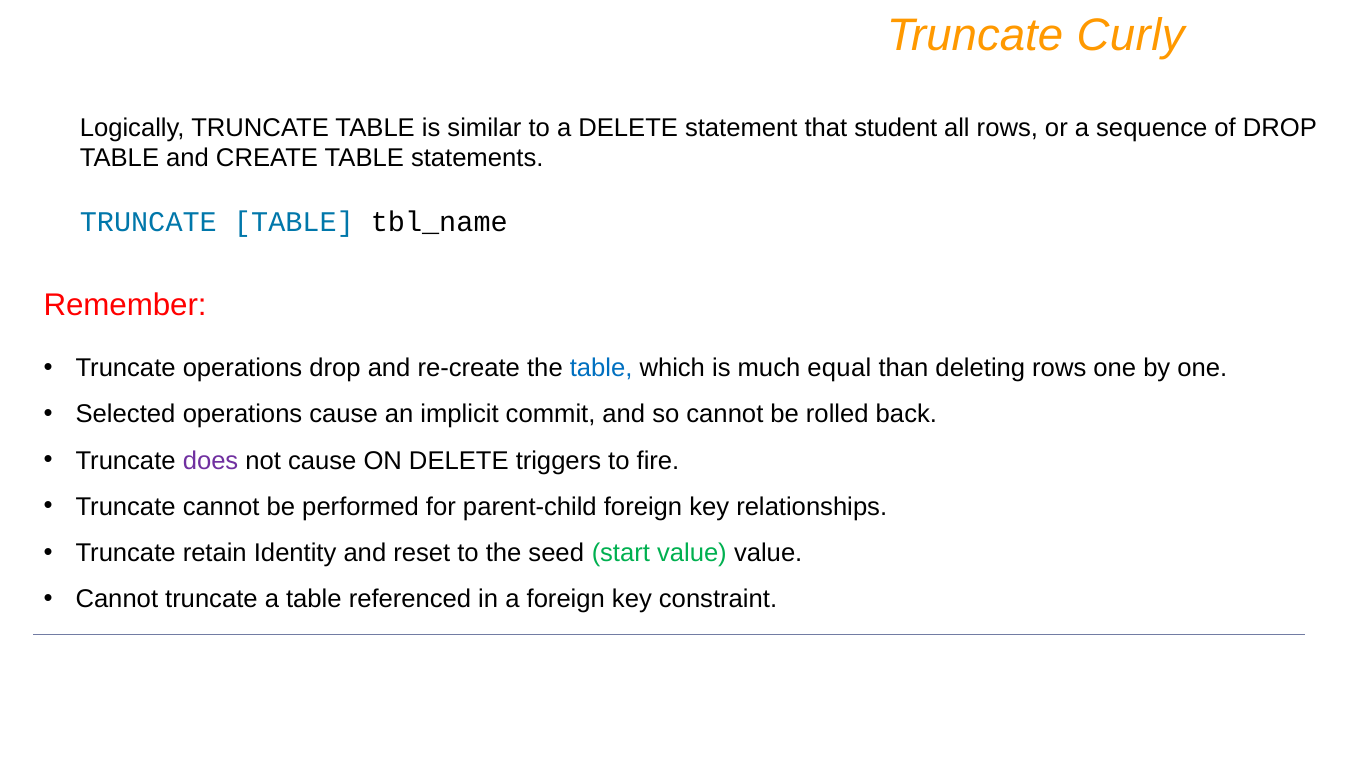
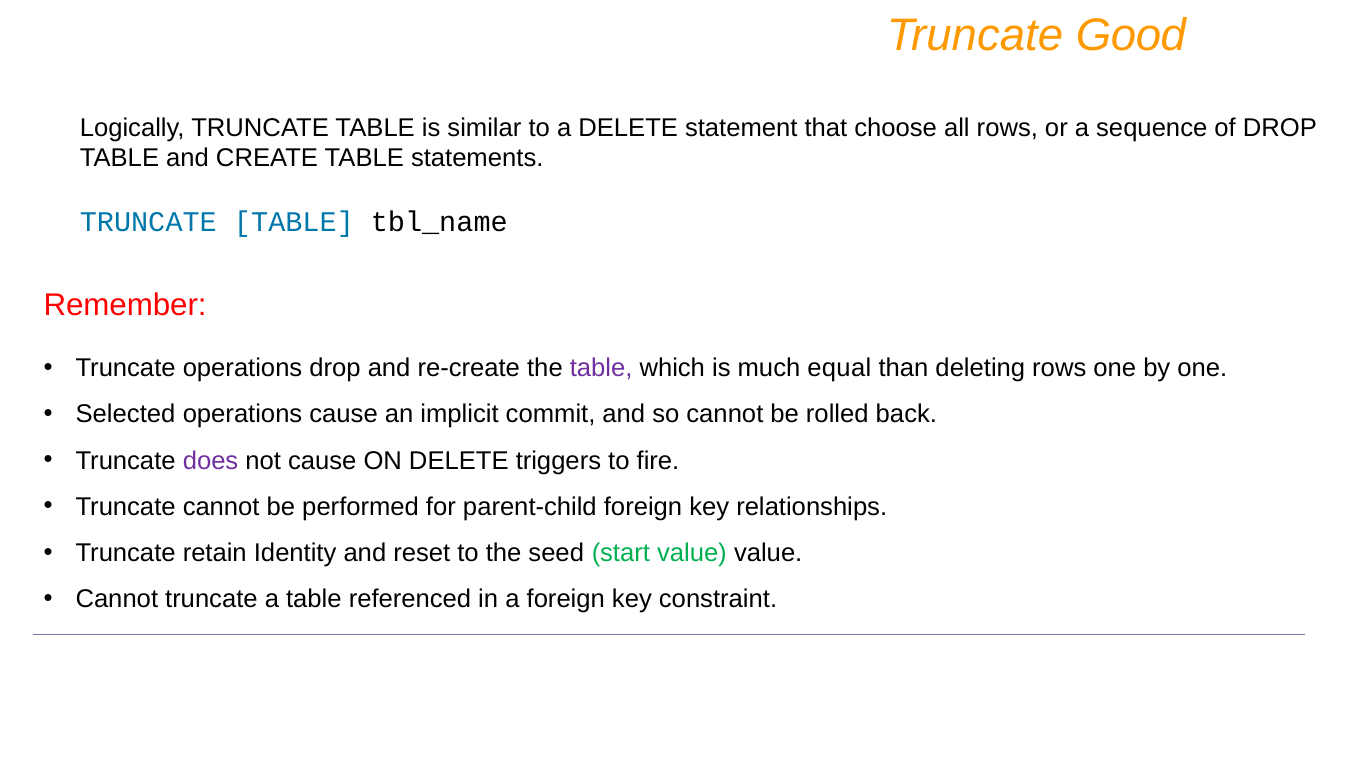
Curly: Curly -> Good
student: student -> choose
table at (601, 368) colour: blue -> purple
